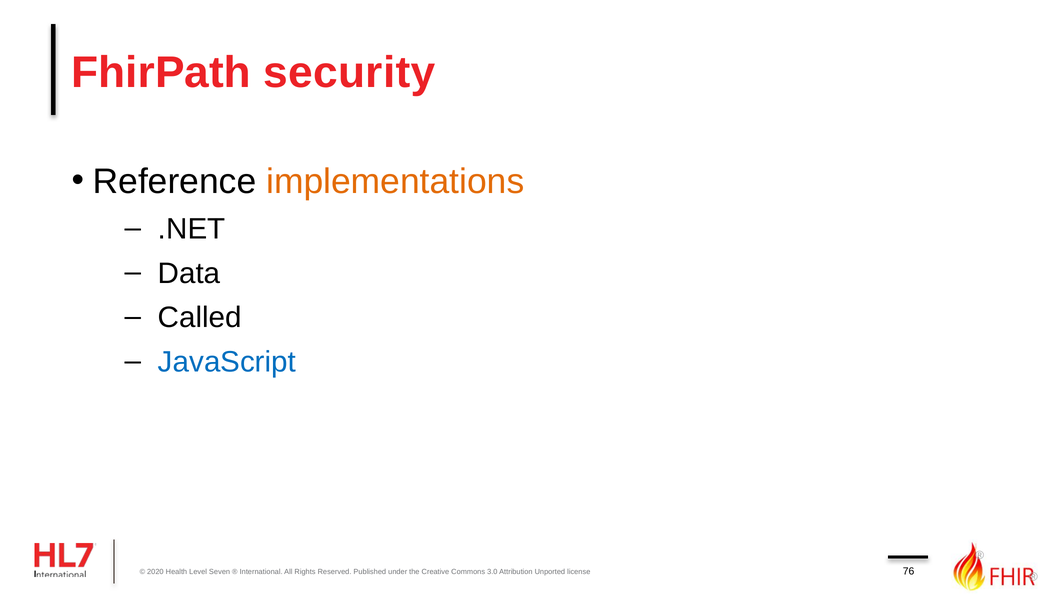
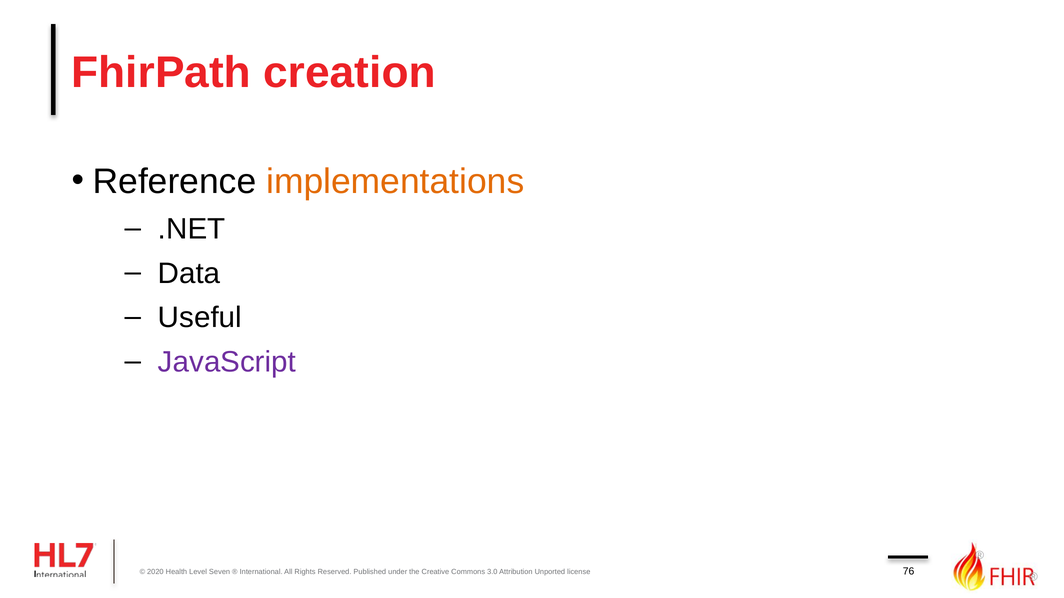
security: security -> creation
Called: Called -> Useful
JavaScript colour: blue -> purple
